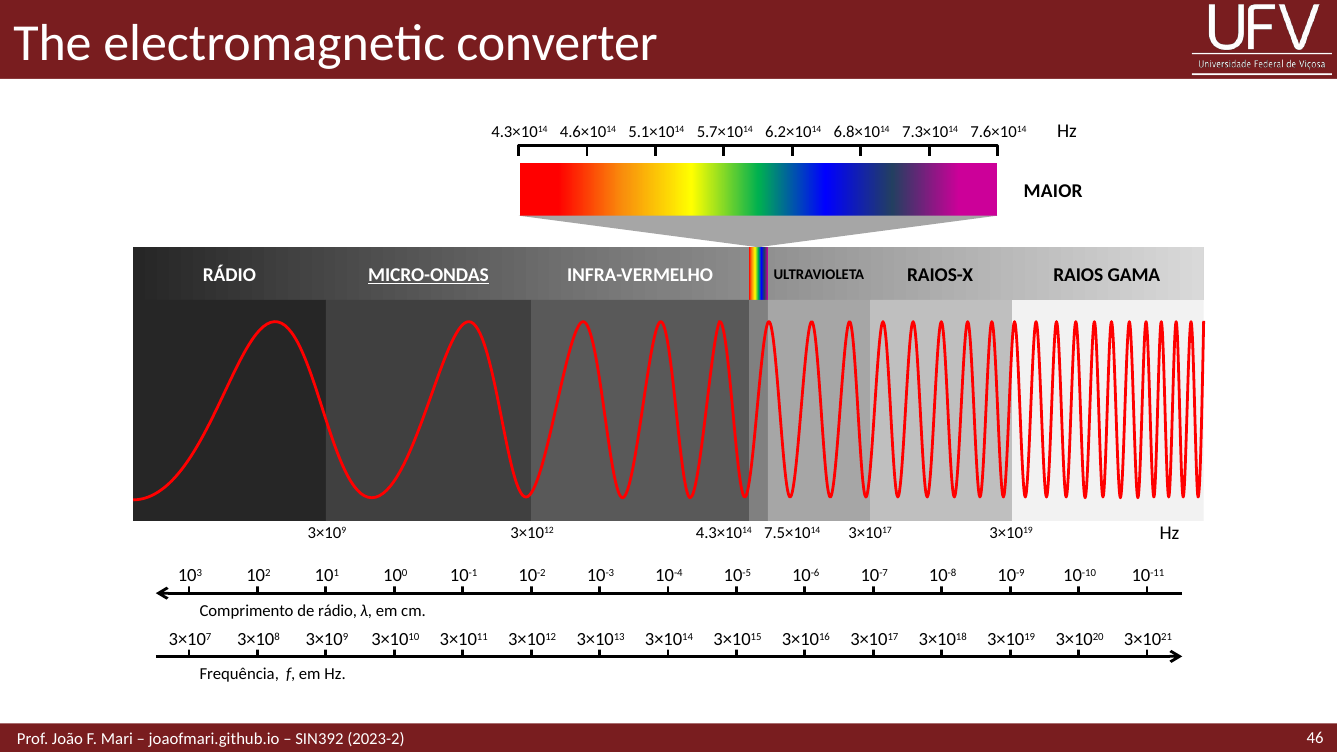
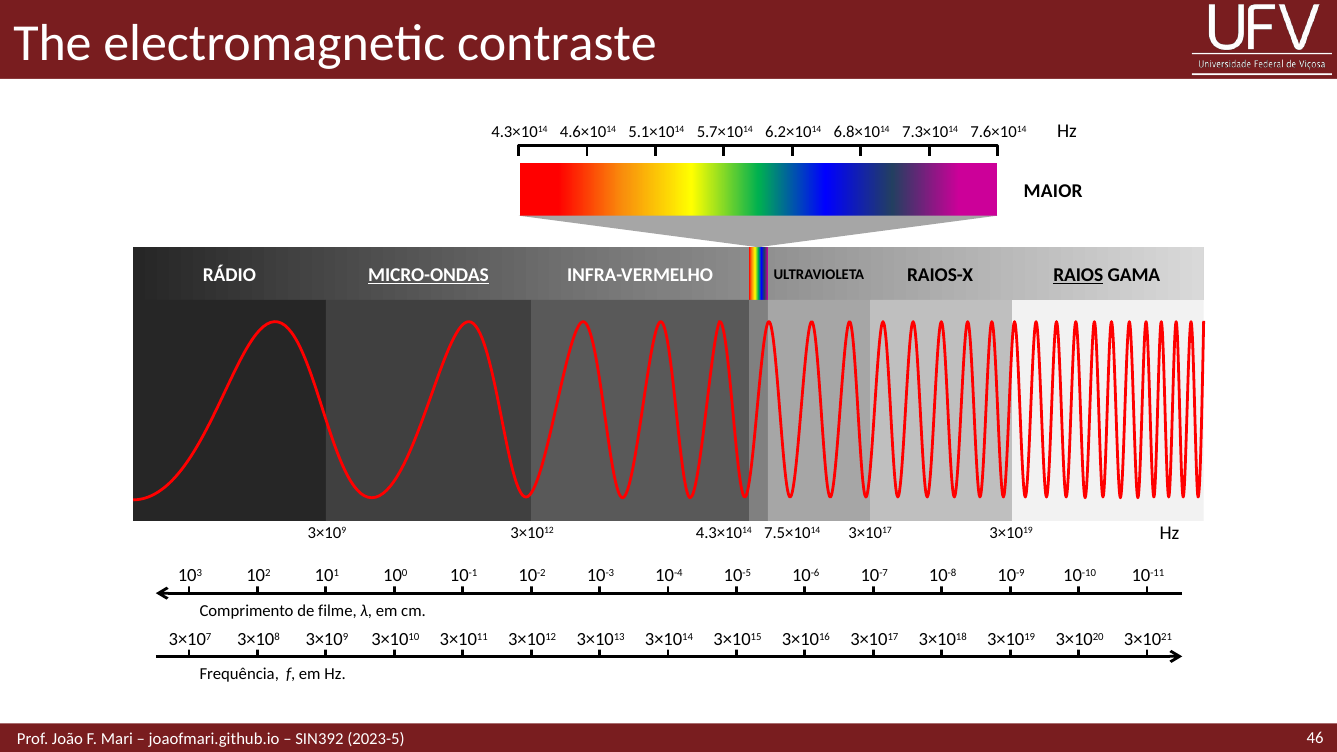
converter: converter -> contraste
RAIOS underline: none -> present
de rádio: rádio -> filme
2023-2: 2023-2 -> 2023-5
